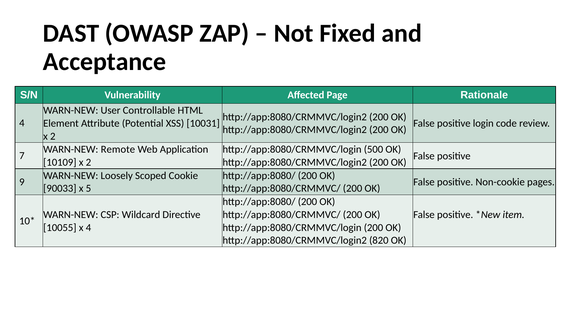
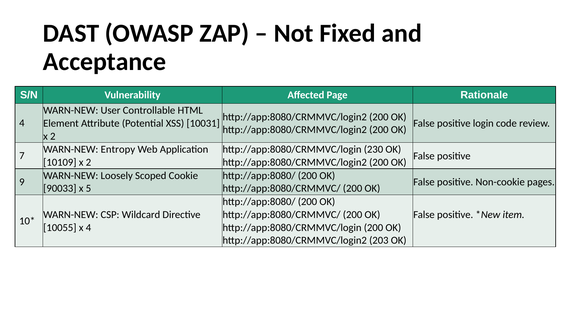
Remote: Remote -> Entropy
500: 500 -> 230
820: 820 -> 203
